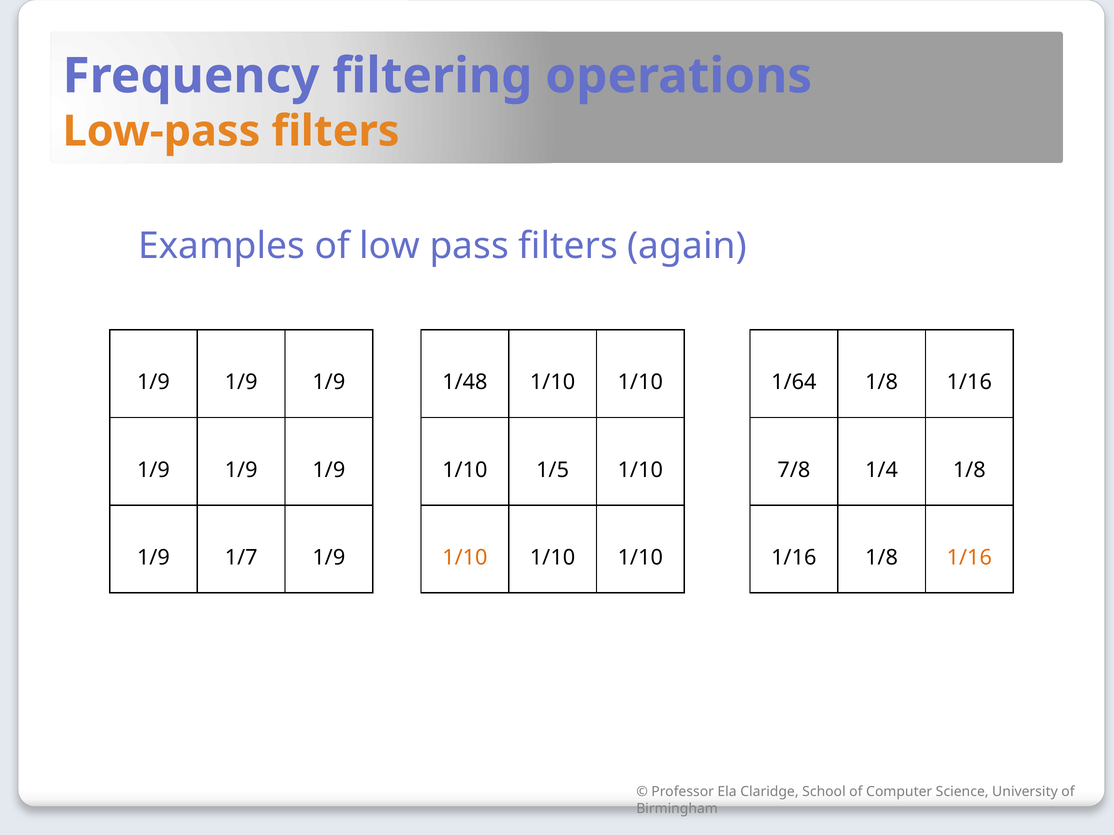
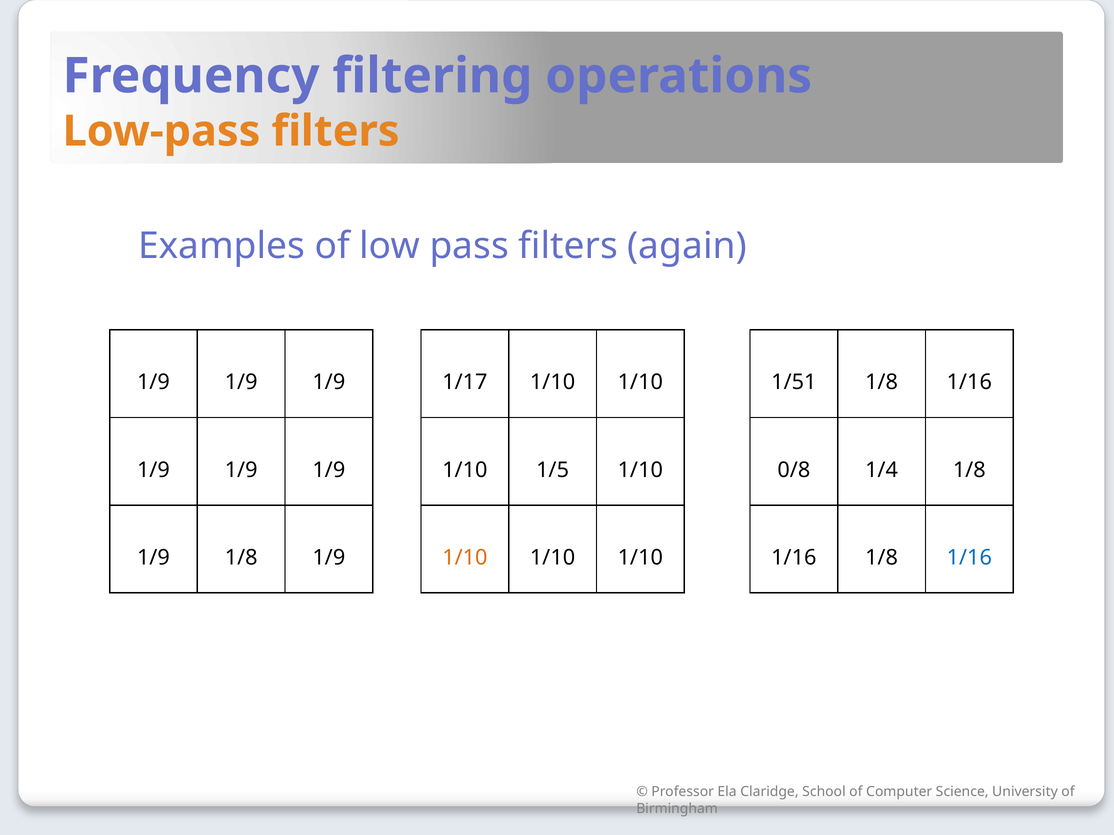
1/48: 1/48 -> 1/17
1/64: 1/64 -> 1/51
7/8: 7/8 -> 0/8
1/9 1/7: 1/7 -> 1/8
1/16 at (969, 558) colour: orange -> blue
